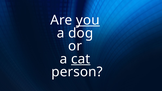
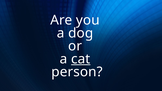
you underline: present -> none
